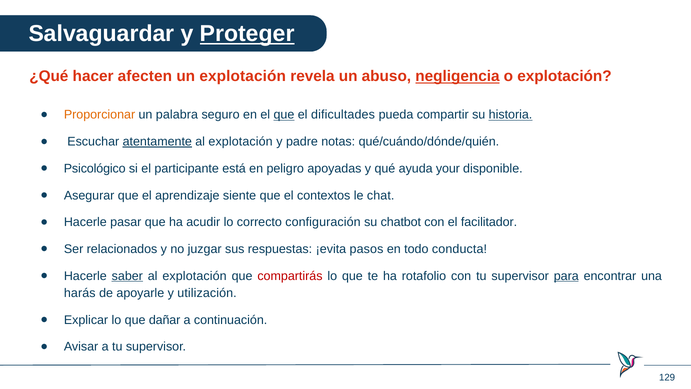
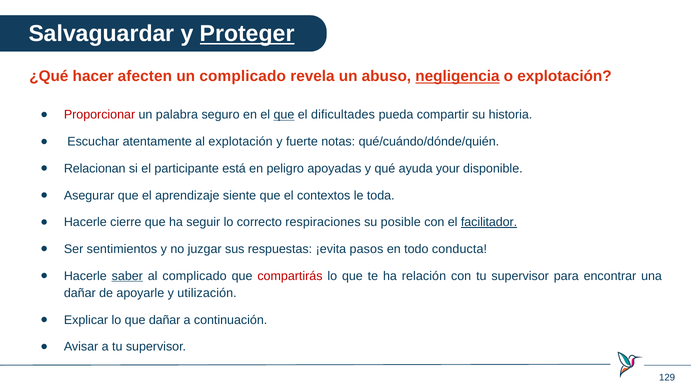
un explotación: explotación -> complicado
Proporcionar colour: orange -> red
historia underline: present -> none
atentamente underline: present -> none
padre: padre -> fuerte
Psicológico: Psicológico -> Relacionan
chat: chat -> toda
pasar: pasar -> cierre
acudir: acudir -> seguir
configuración: configuración -> respiraciones
chatbot: chatbot -> posible
facilitador underline: none -> present
relacionados: relacionados -> sentimientos
explotación at (195, 276): explotación -> complicado
rotafolio: rotafolio -> relación
para underline: present -> none
harás at (80, 293): harás -> dañar
